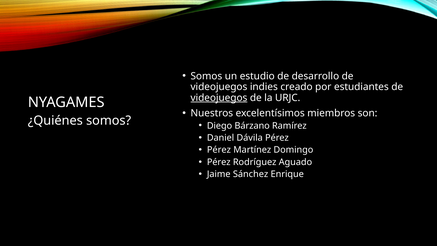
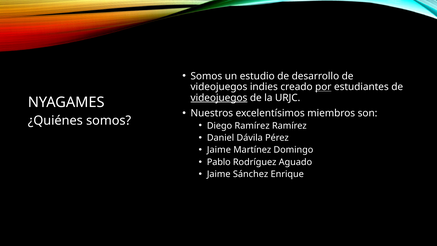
por underline: none -> present
Diego Bárzano: Bárzano -> Ramírez
Pérez at (219, 150): Pérez -> Jaime
Pérez at (219, 162): Pérez -> Pablo
